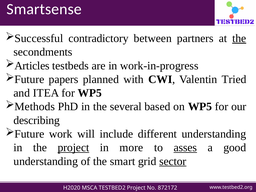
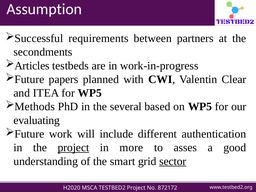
Smartsense: Smartsense -> Assumption
contradictory: contradictory -> requirements
the at (239, 38) underline: present -> none
Tried: Tried -> Clear
describing: describing -> evaluating
different understanding: understanding -> authentication
asses underline: present -> none
